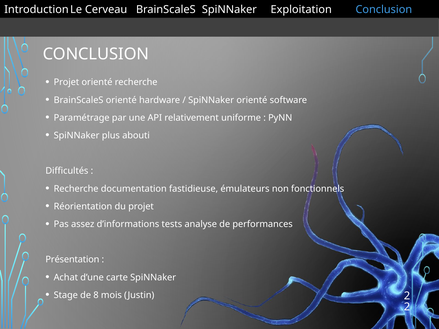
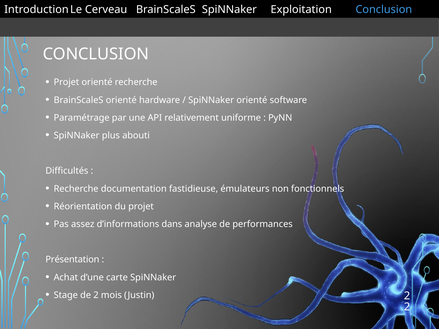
tests: tests -> dans
de 8: 8 -> 2
